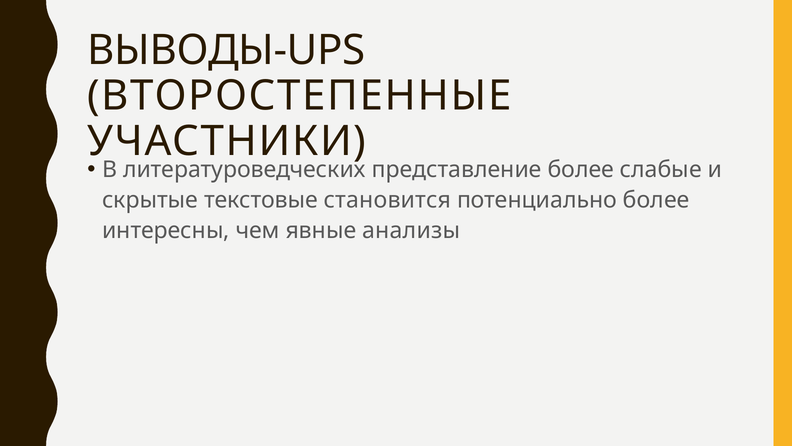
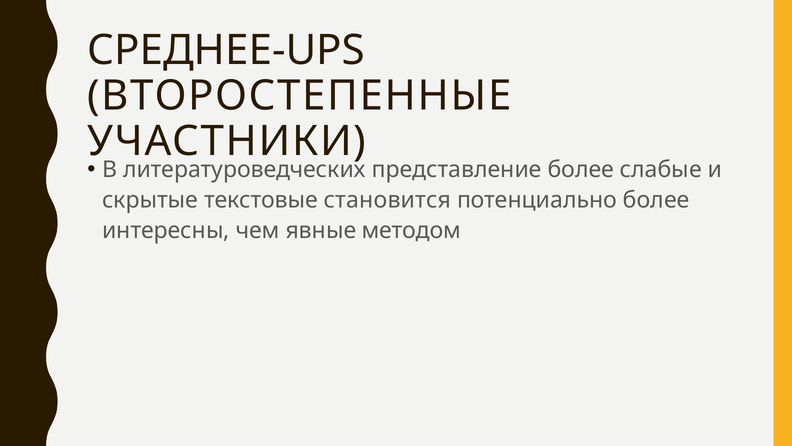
ВЫВОДЫ-UPS: ВЫВОДЫ-UPS -> СРЕДНЕЕ-UPS
анализы: анализы -> методом
